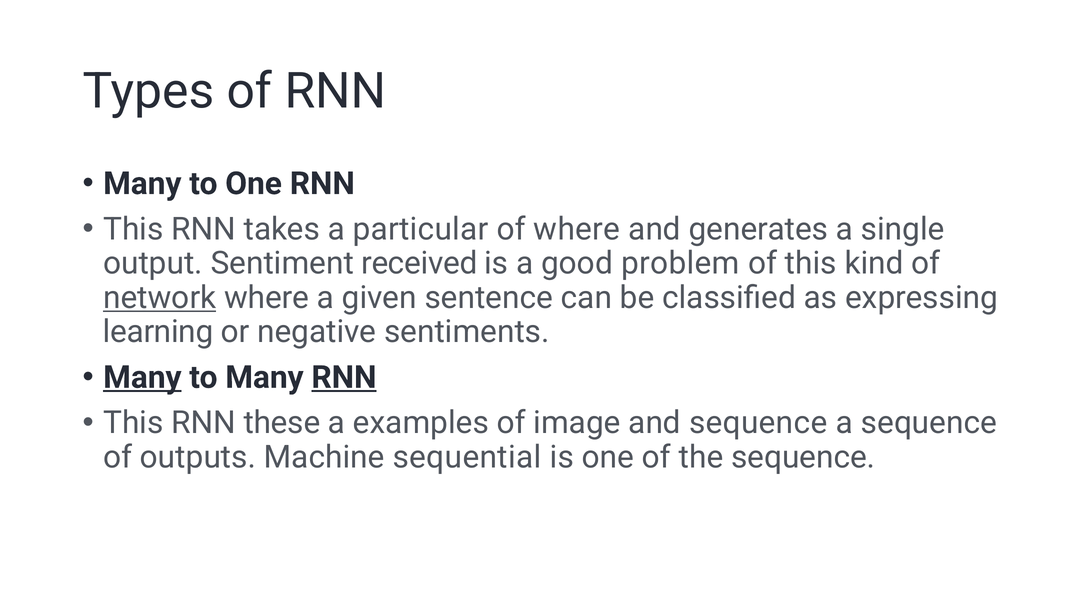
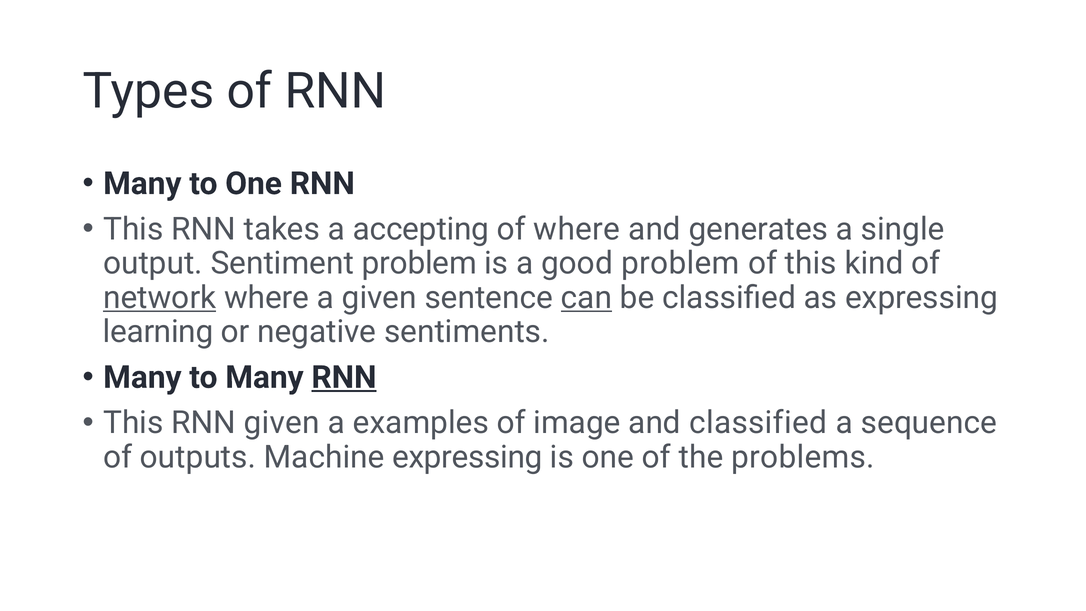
particular: particular -> accepting
Sentiment received: received -> problem
can underline: none -> present
Many at (142, 377) underline: present -> none
RNN these: these -> given
and sequence: sequence -> classified
Machine sequential: sequential -> expressing
the sequence: sequence -> problems
